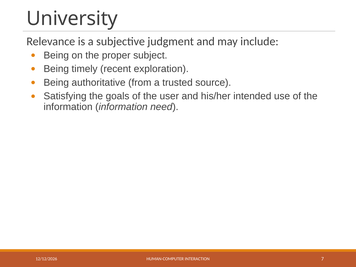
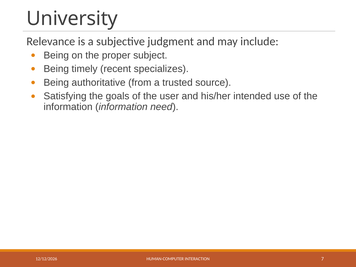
exploration: exploration -> specializes
